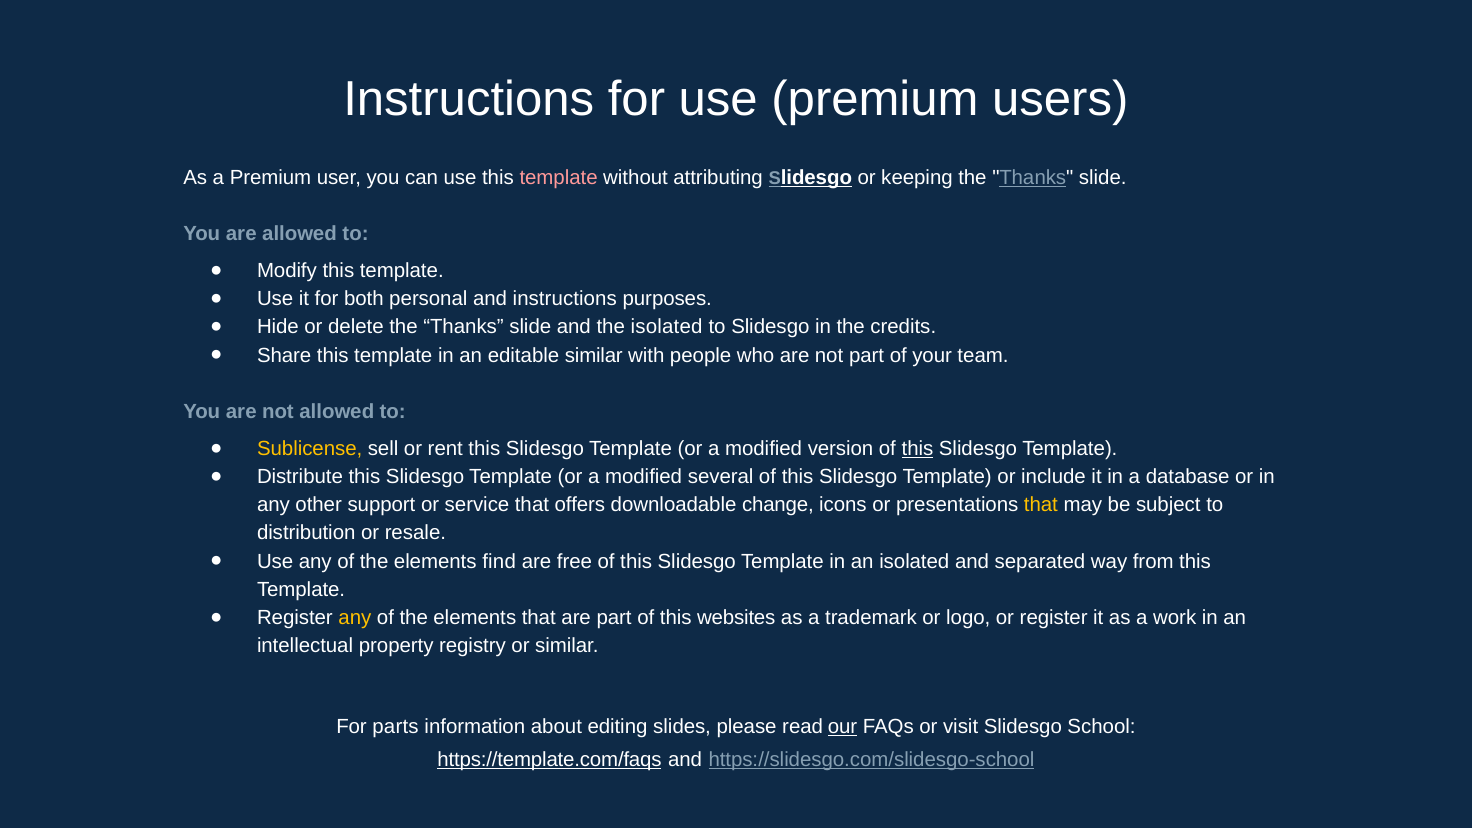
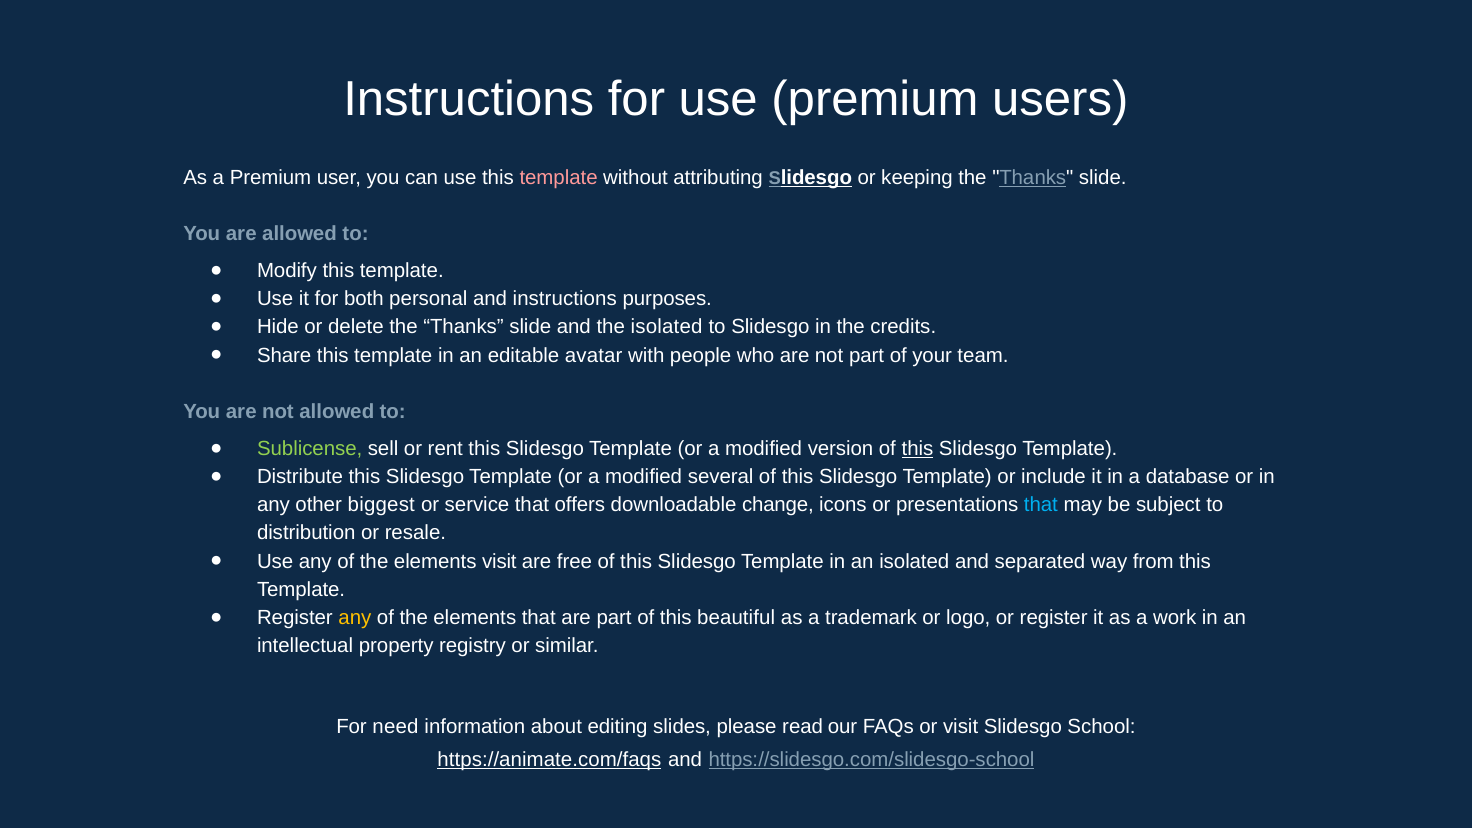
editable similar: similar -> avatar
Sublicense colour: yellow -> light green
support: support -> biggest
that at (1041, 505) colour: yellow -> light blue
elements find: find -> visit
websites: websites -> beautiful
parts: parts -> need
our underline: present -> none
https://template.com/faqs: https://template.com/faqs -> https://animate.com/faqs
